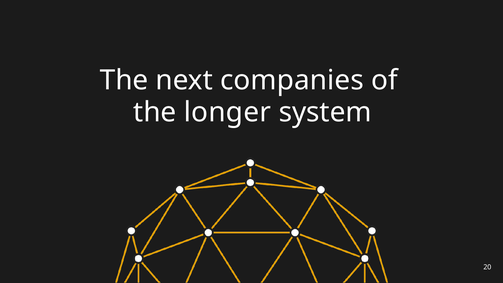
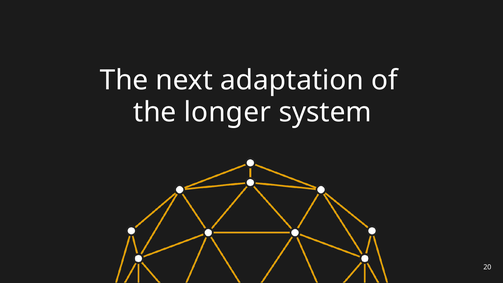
companies: companies -> adaptation
